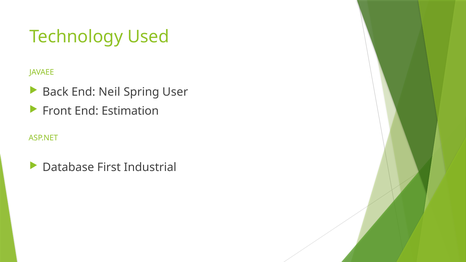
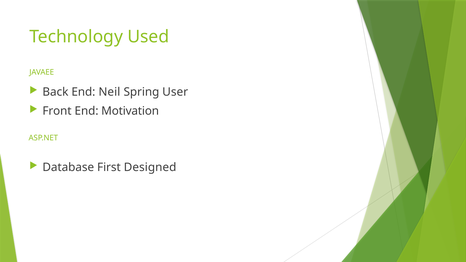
Estimation: Estimation -> Motivation
Industrial: Industrial -> Designed
